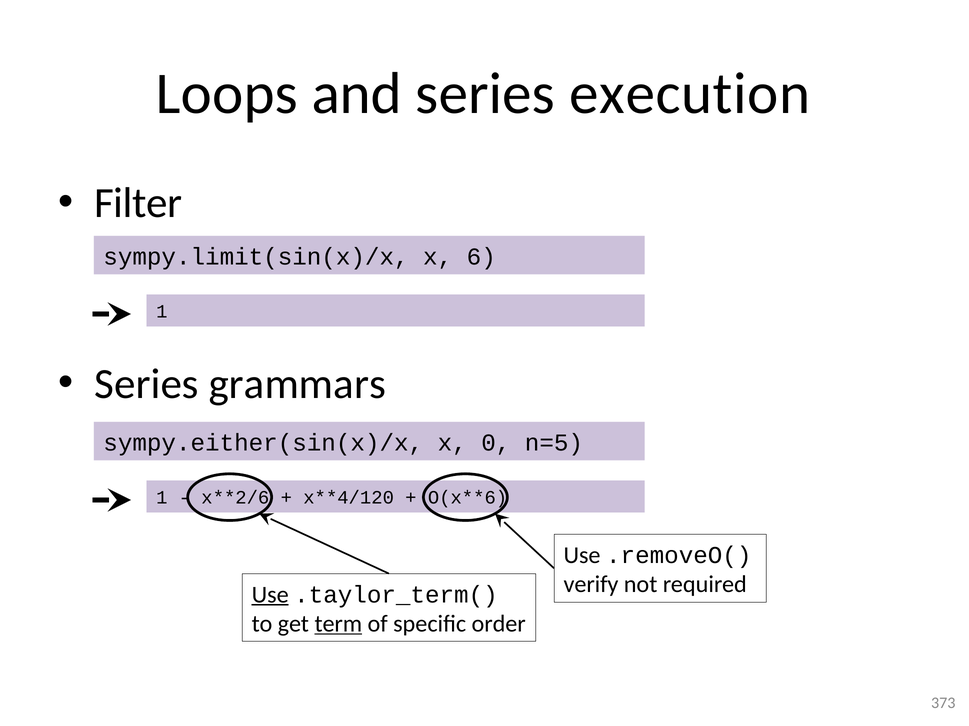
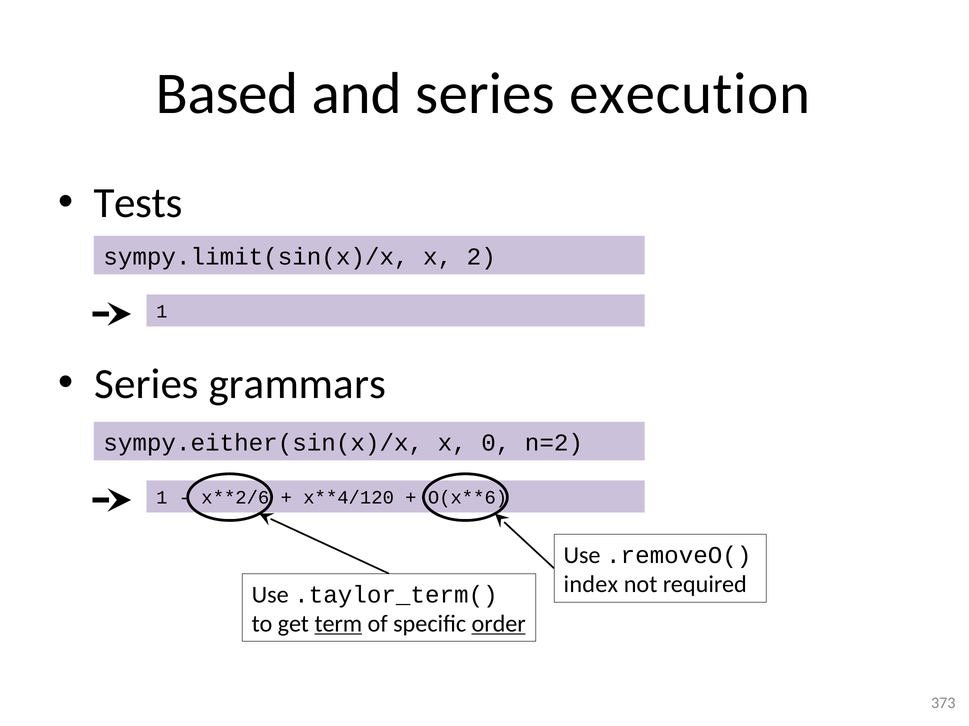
Loops: Loops -> Based
Filter: Filter -> Tests
6: 6 -> 2
n=5: n=5 -> n=2
verify: verify -> index
Use at (270, 595) underline: present -> none
order underline: none -> present
